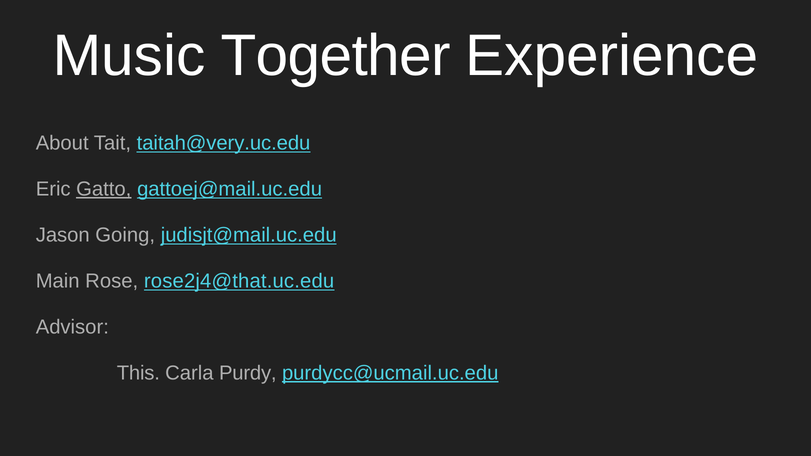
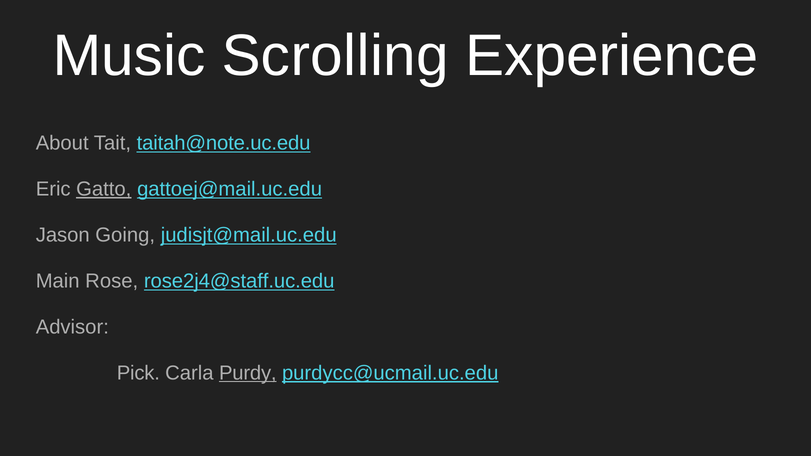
Together: Together -> Scrolling
taitah@very.uc.edu: taitah@very.uc.edu -> taitah@note.uc.edu
rose2j4@that.uc.edu: rose2j4@that.uc.edu -> rose2j4@staff.uc.edu
This: This -> Pick
Purdy underline: none -> present
